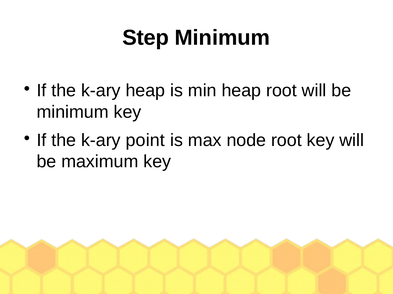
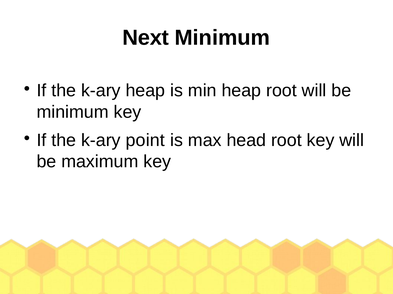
Step: Step -> Next
node: node -> head
